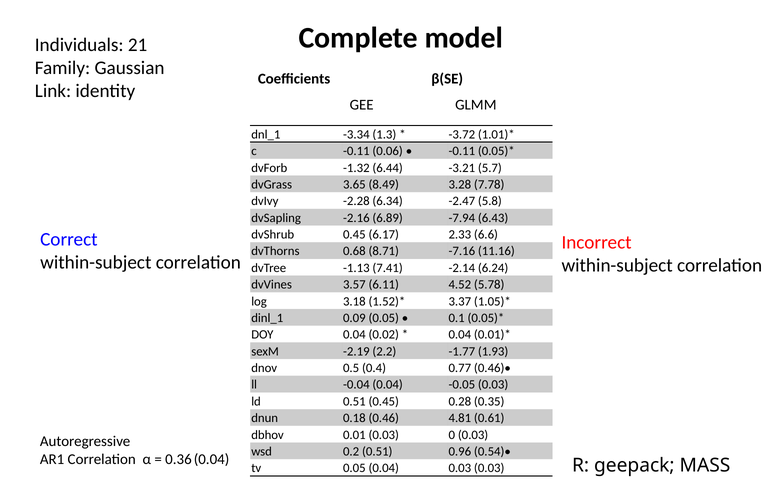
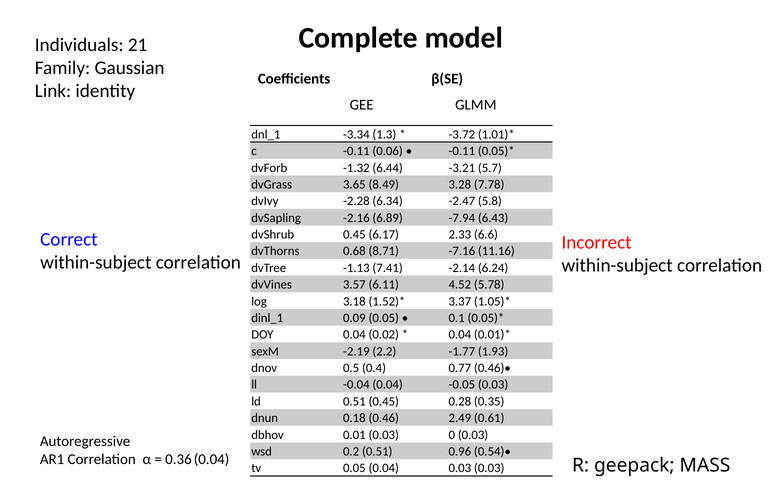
4.81: 4.81 -> 2.49
